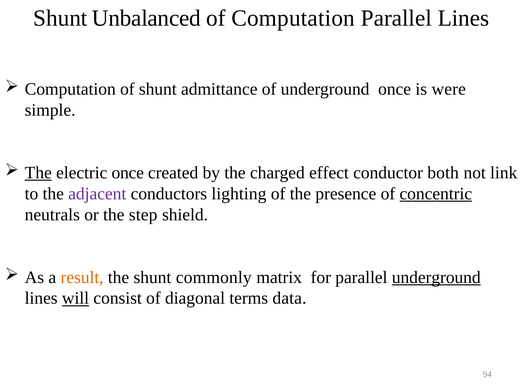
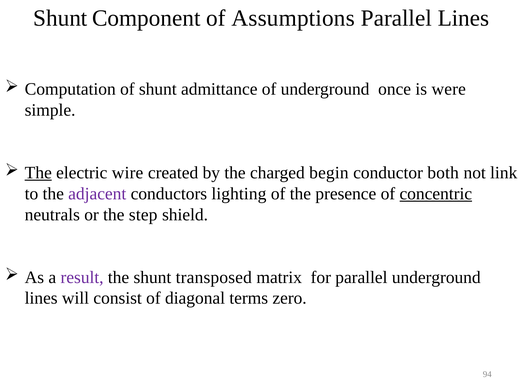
Unbalanced: Unbalanced -> Component
of Computation: Computation -> Assumptions
electric once: once -> wire
effect: effect -> begin
result colour: orange -> purple
commonly: commonly -> transposed
underground at (436, 277) underline: present -> none
will underline: present -> none
data: data -> zero
